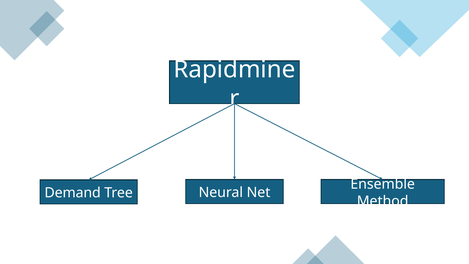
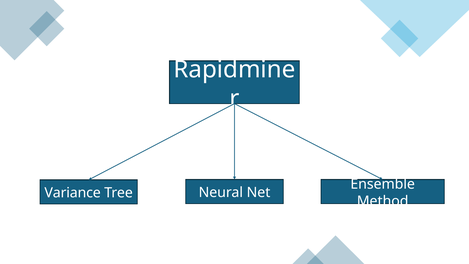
Demand: Demand -> Variance
